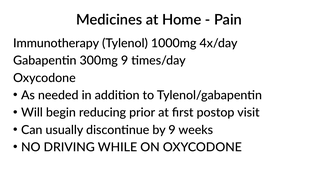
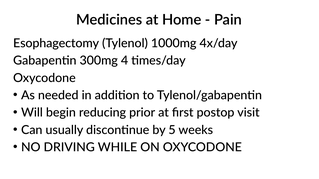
Immunotherapy: Immunotherapy -> Esophagectomy
300mg 9: 9 -> 4
by 9: 9 -> 5
